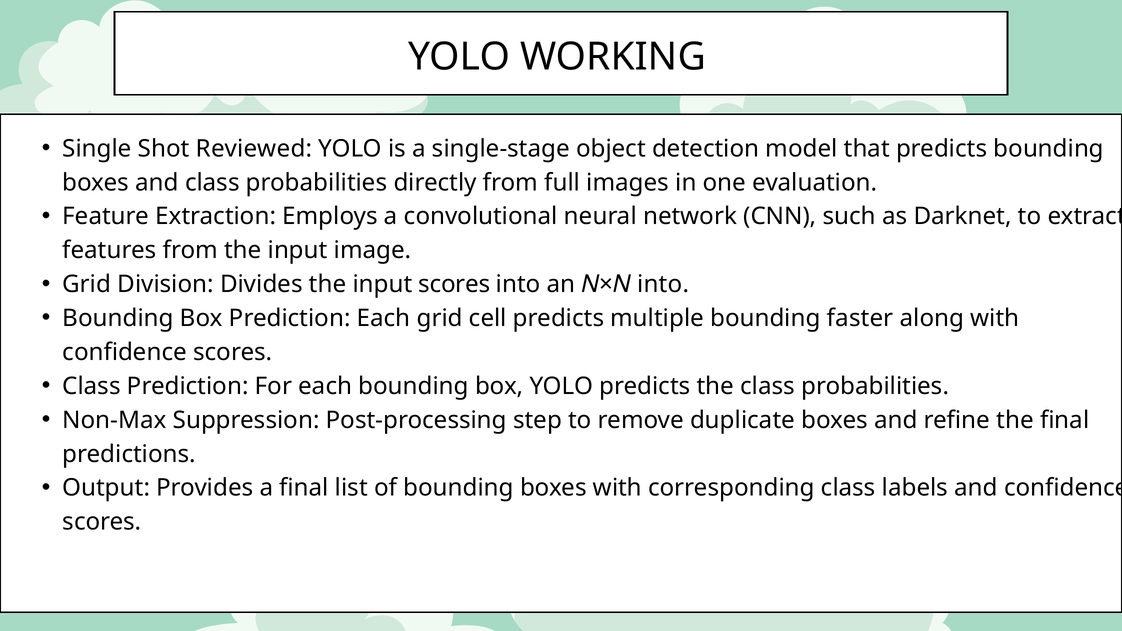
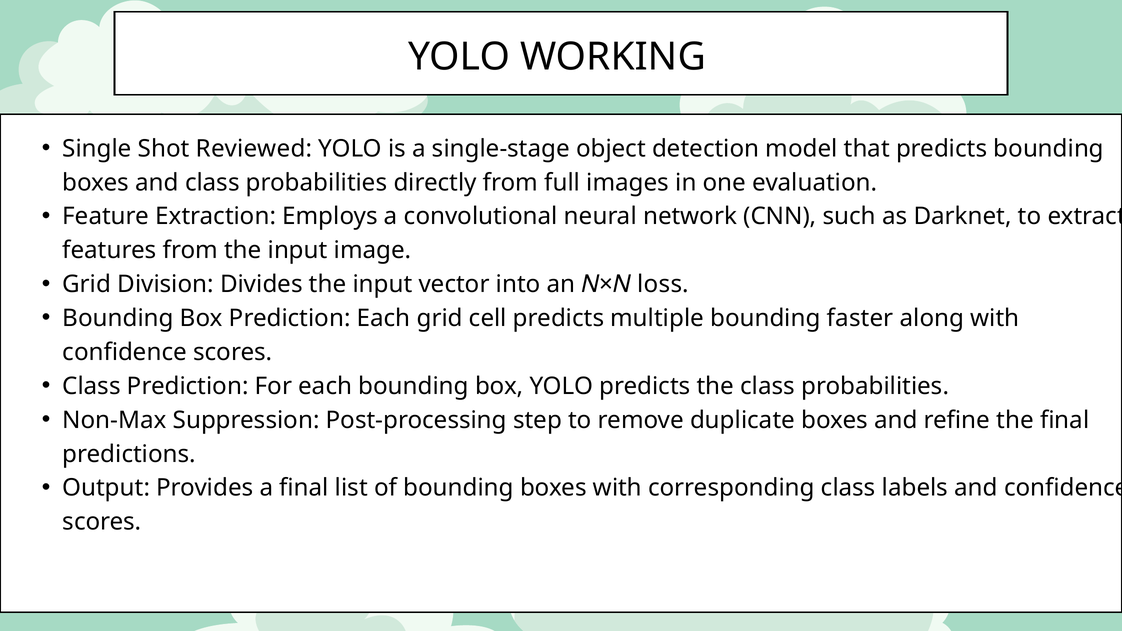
input scores: scores -> vector
into at (663, 284): into -> loss
